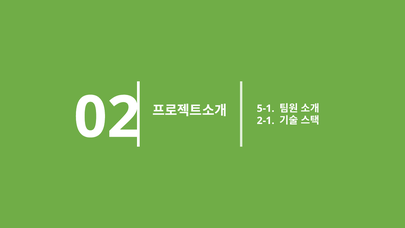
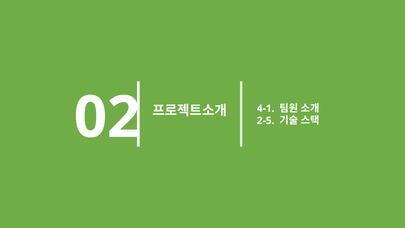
5-1: 5-1 -> 4-1
2-1: 2-1 -> 2-5
